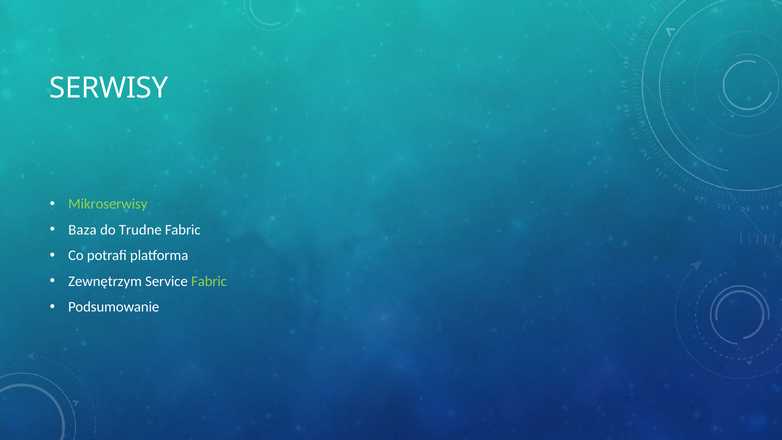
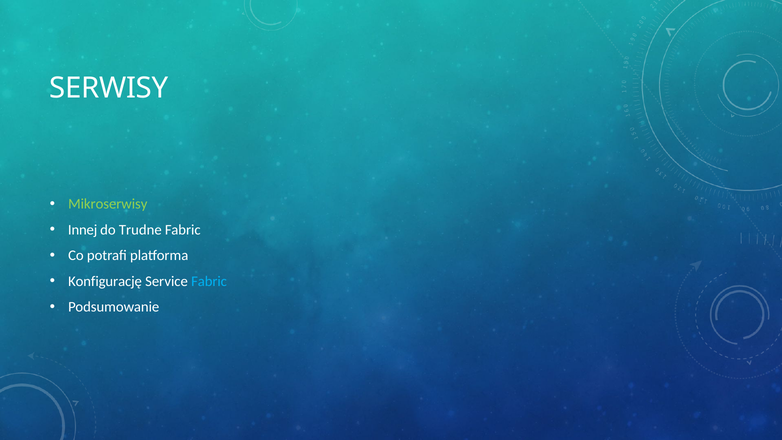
Baza: Baza -> Innej
Zewnętrzym: Zewnętrzym -> Konfigurację
Fabric at (209, 281) colour: light green -> light blue
